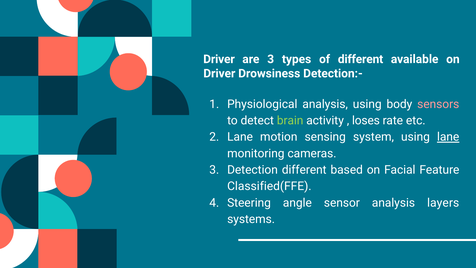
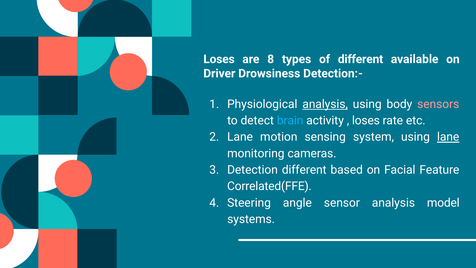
Driver at (219, 59): Driver -> Loses
are 3: 3 -> 8
analysis at (325, 104) underline: none -> present
brain colour: light green -> light blue
Classified(FFE: Classified(FFE -> Correlated(FFE
layers: layers -> model
